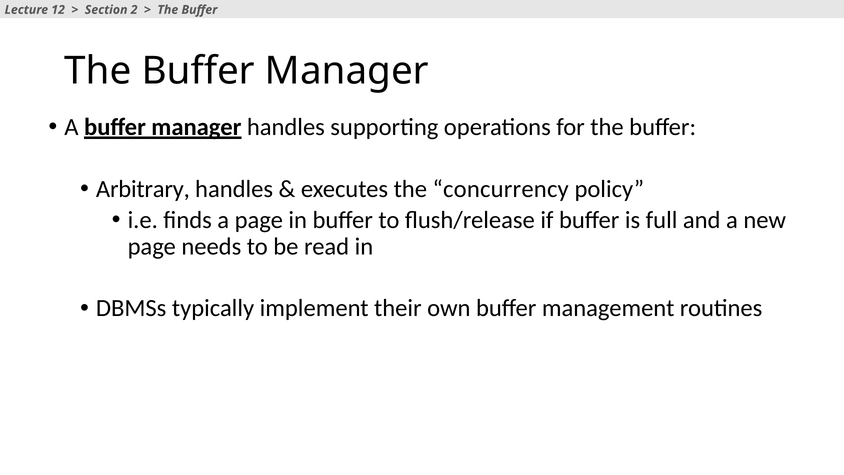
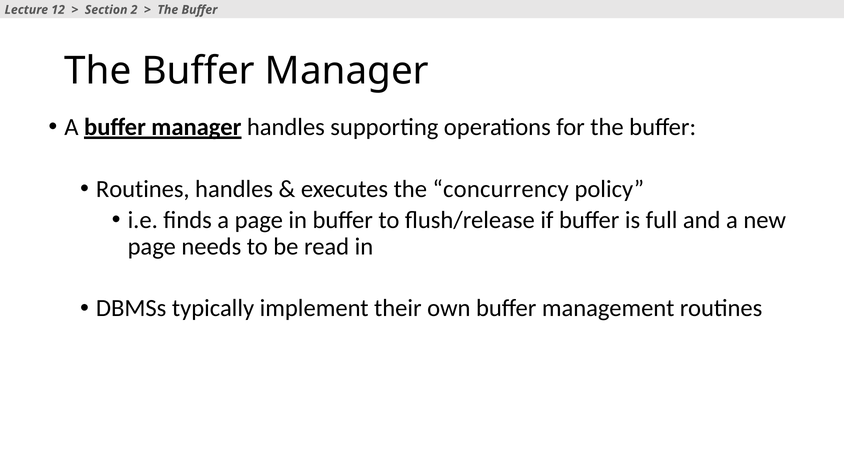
Arbitrary at (143, 189): Arbitrary -> Routines
